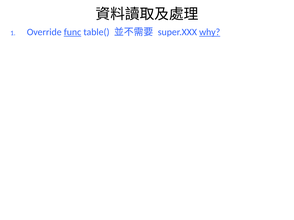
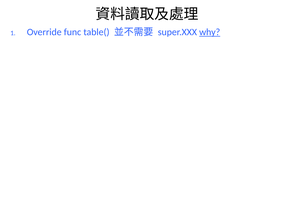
func underline: present -> none
